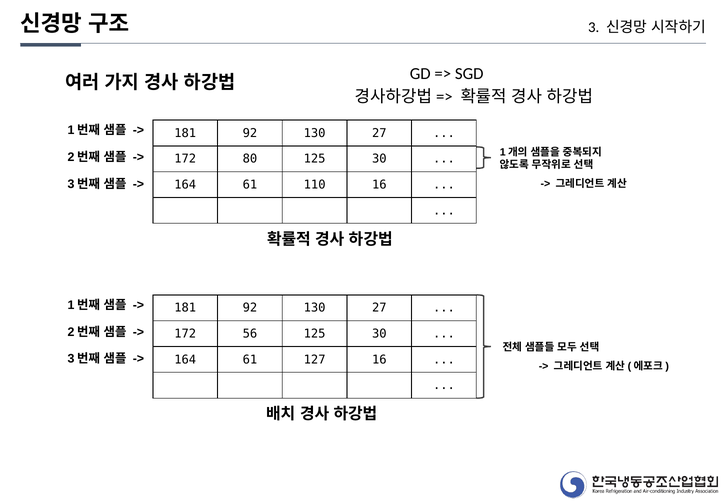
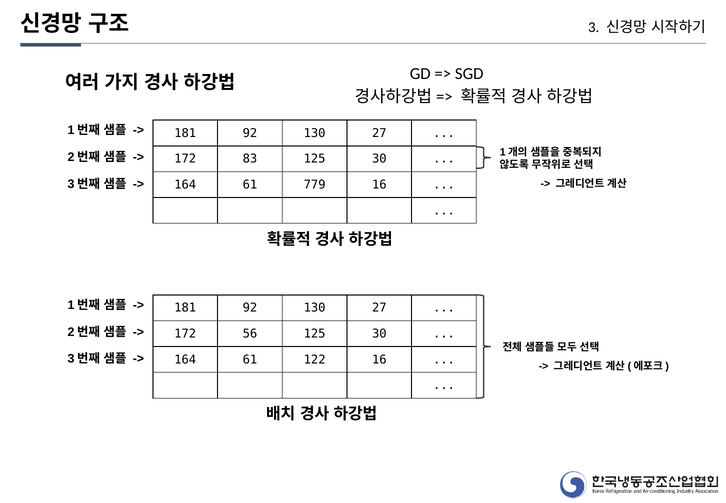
80: 80 -> 83
110: 110 -> 779
127: 127 -> 122
